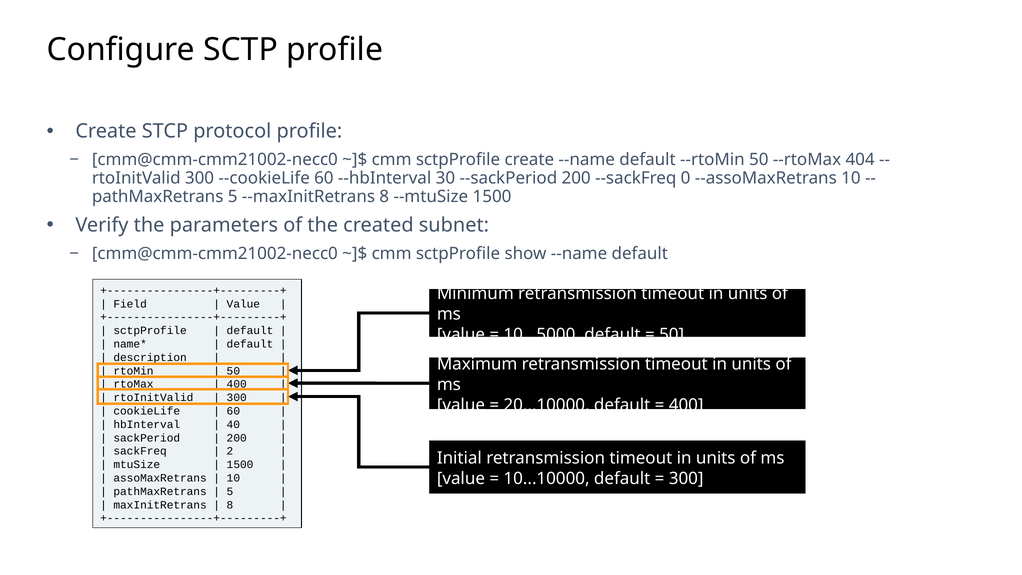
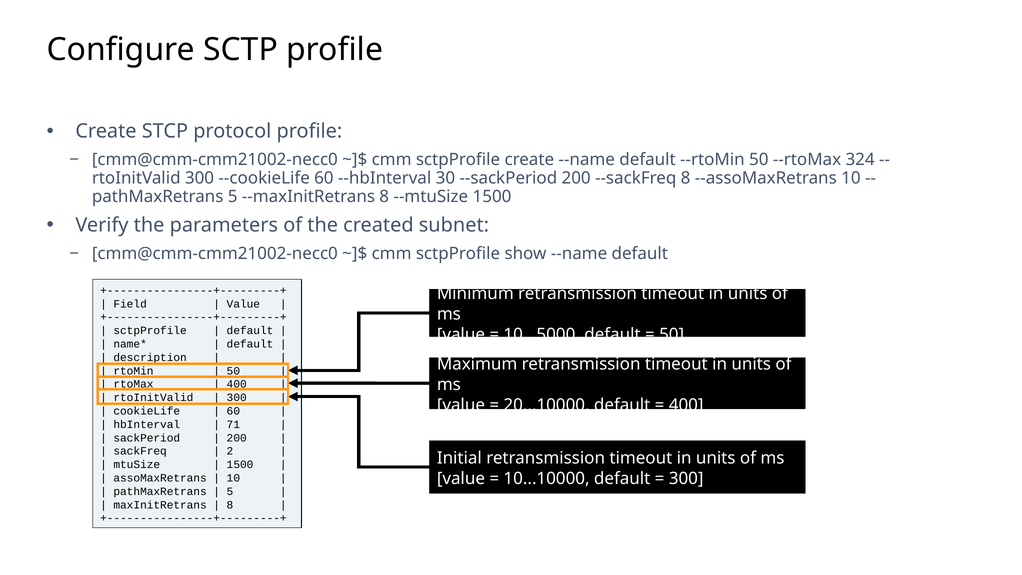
404: 404 -> 324
--sackFreq 0: 0 -> 8
40: 40 -> 71
